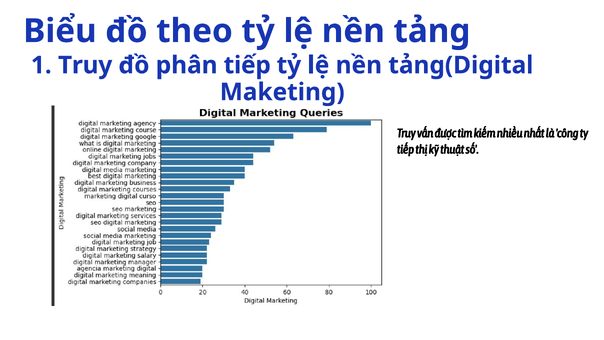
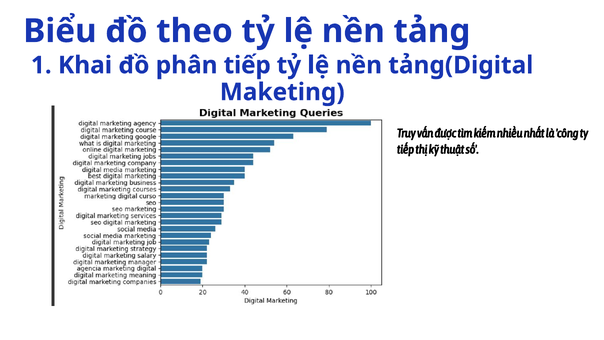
1 Truy: Truy -> Khai
